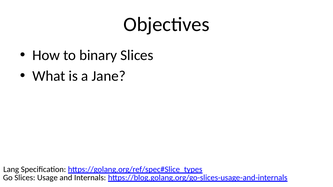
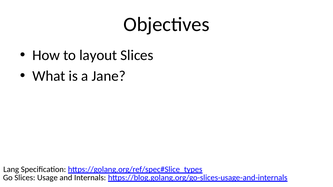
binary: binary -> layout
